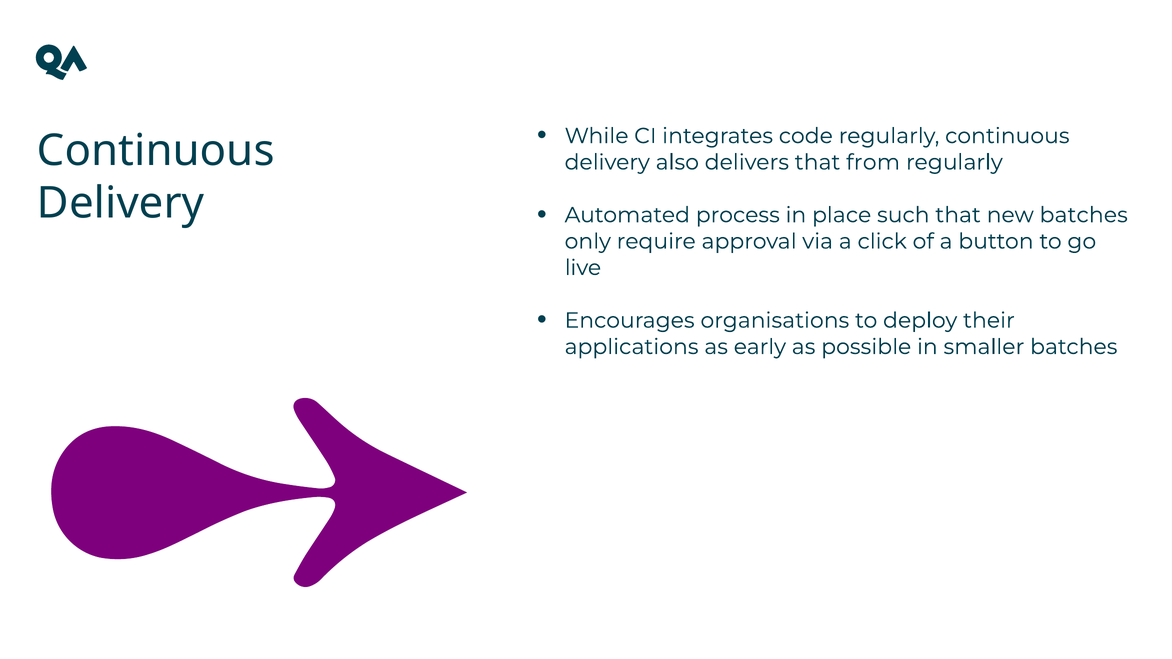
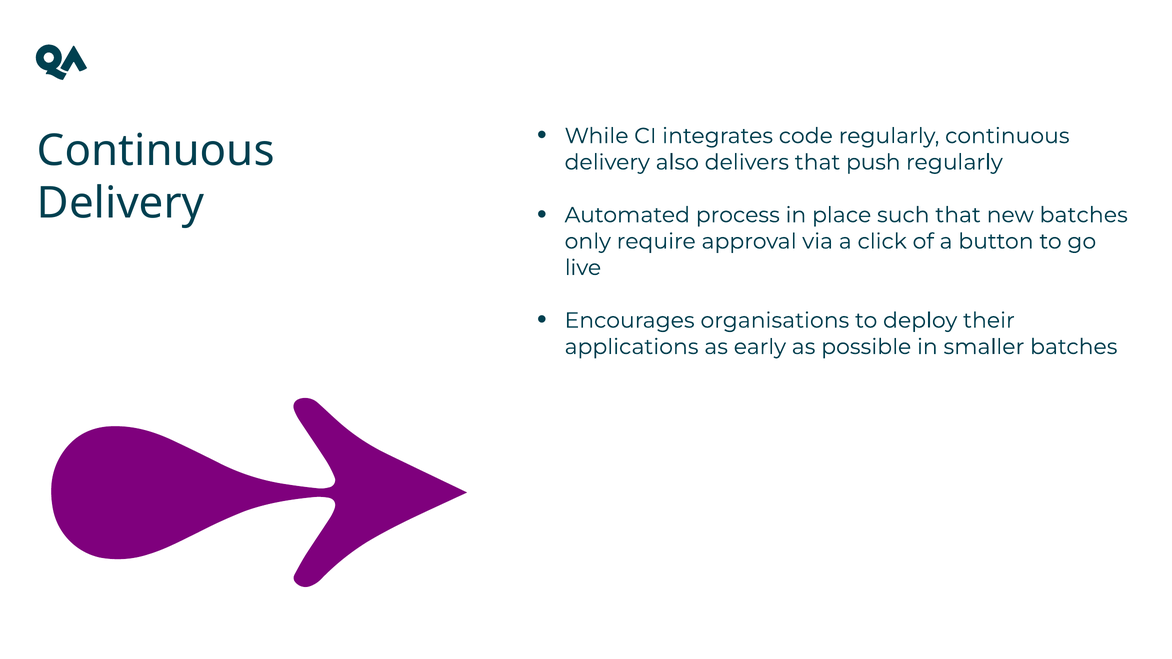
from: from -> push
